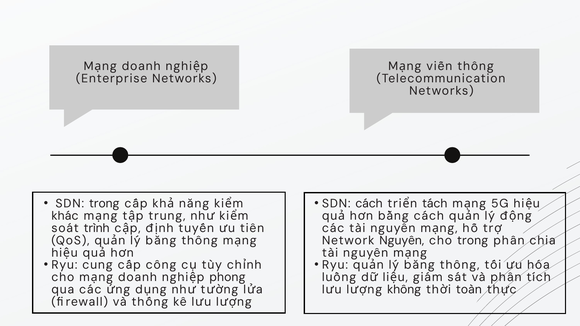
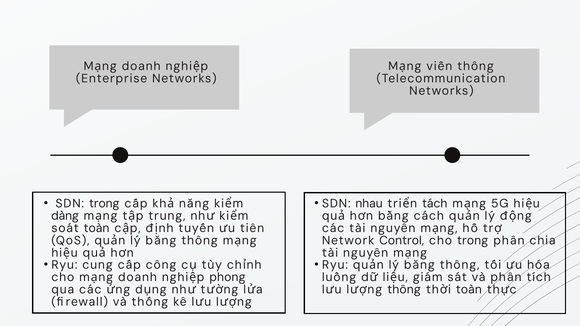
SDN cách: cách -> nhau
khác: khác -> dàng
soát trình: trình -> toàn
Network Nguyên: Nguyên -> Control
không at (404, 290): không -> thông
